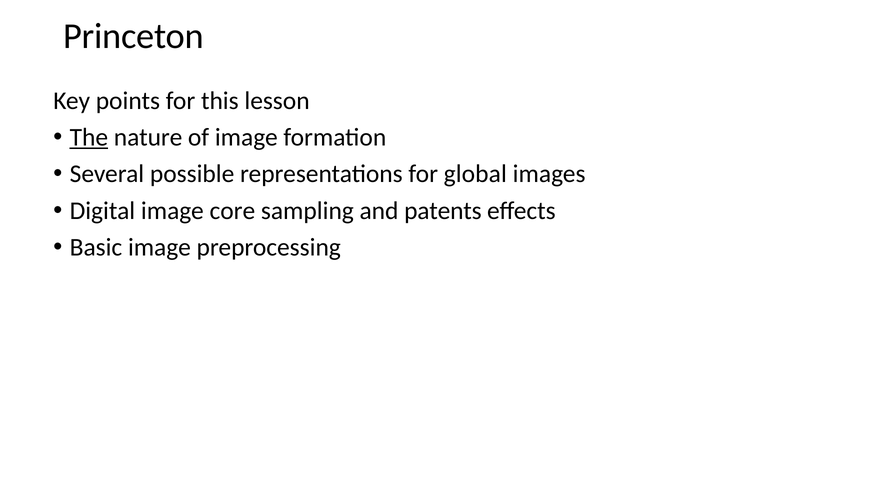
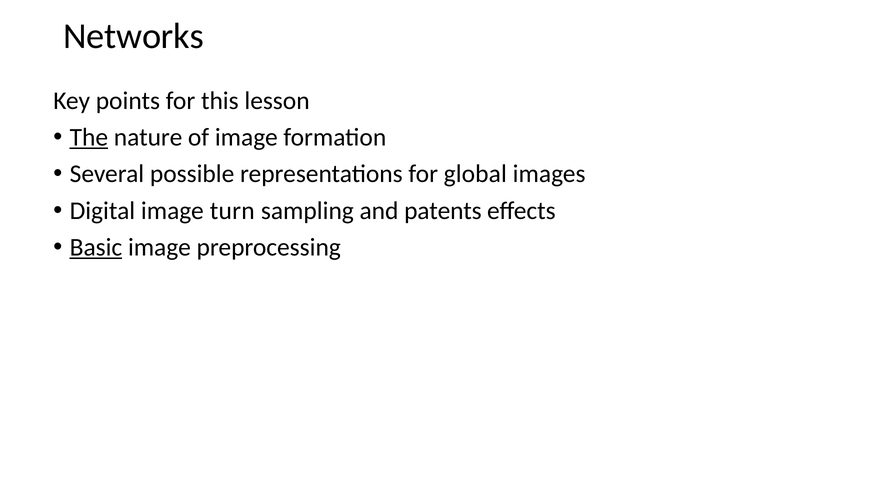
Princeton: Princeton -> Networks
core: core -> turn
Basic underline: none -> present
